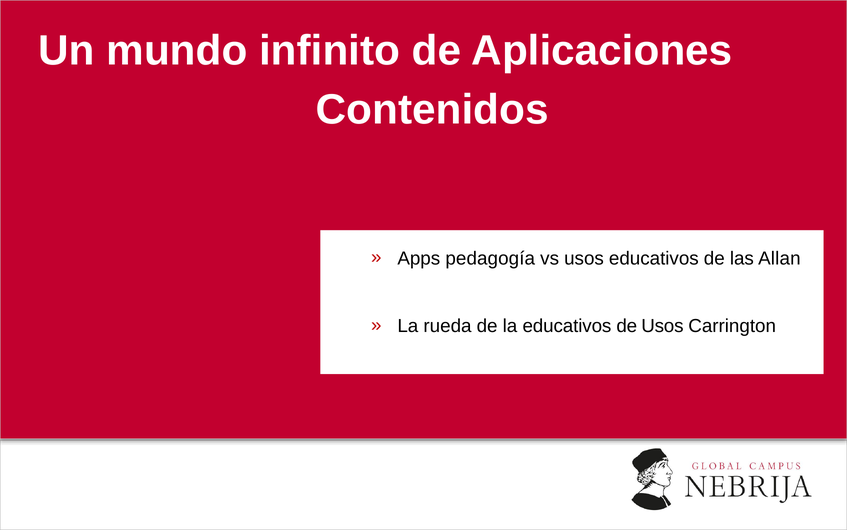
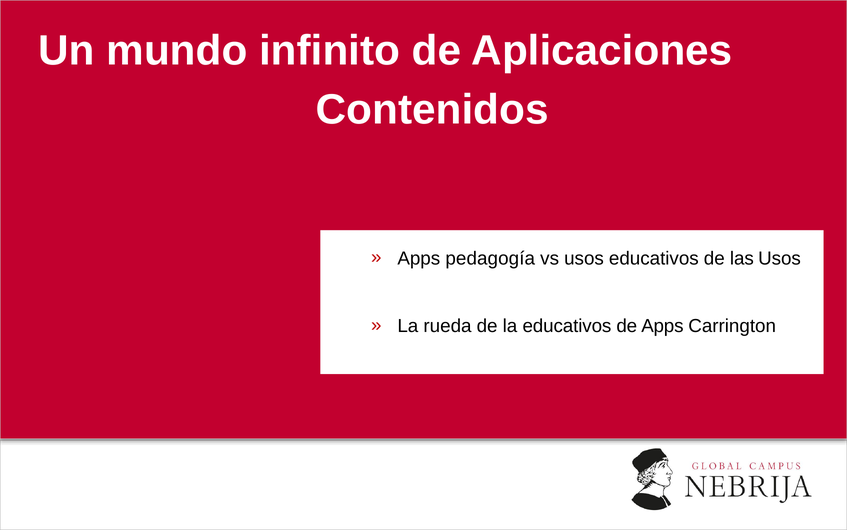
las Allan: Allan -> Usos
de Usos: Usos -> Apps
